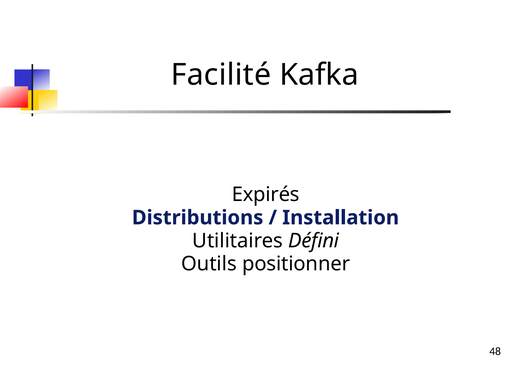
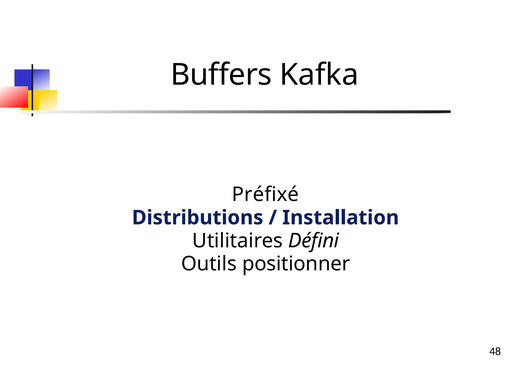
Facilité: Facilité -> Buffers
Expirés: Expirés -> Préfixé
